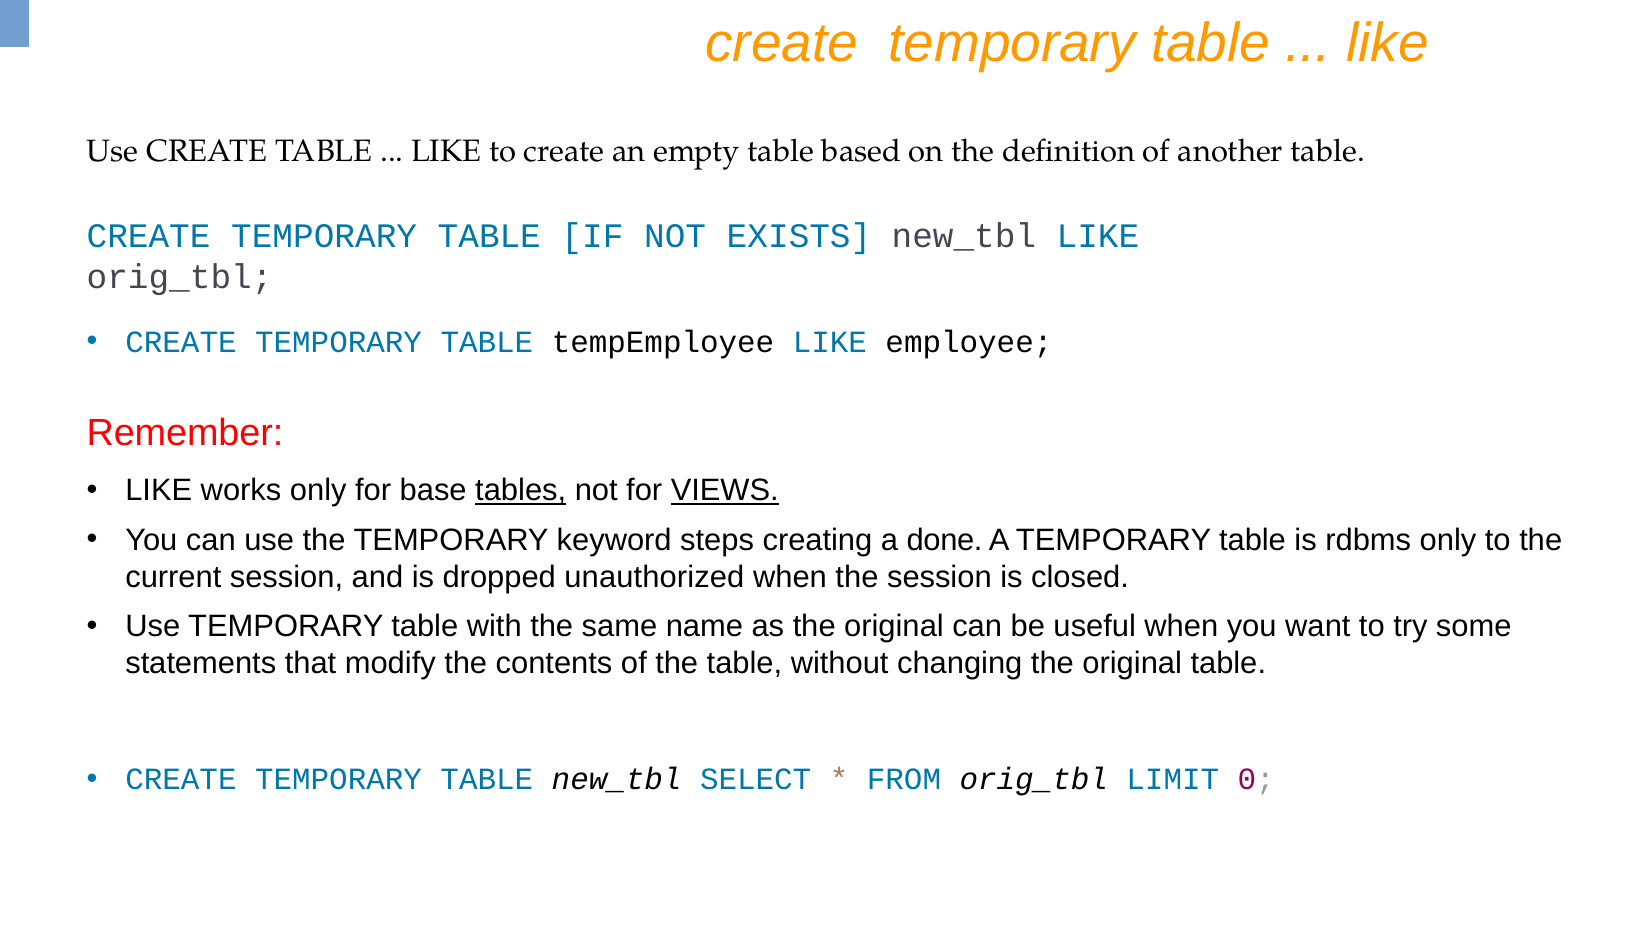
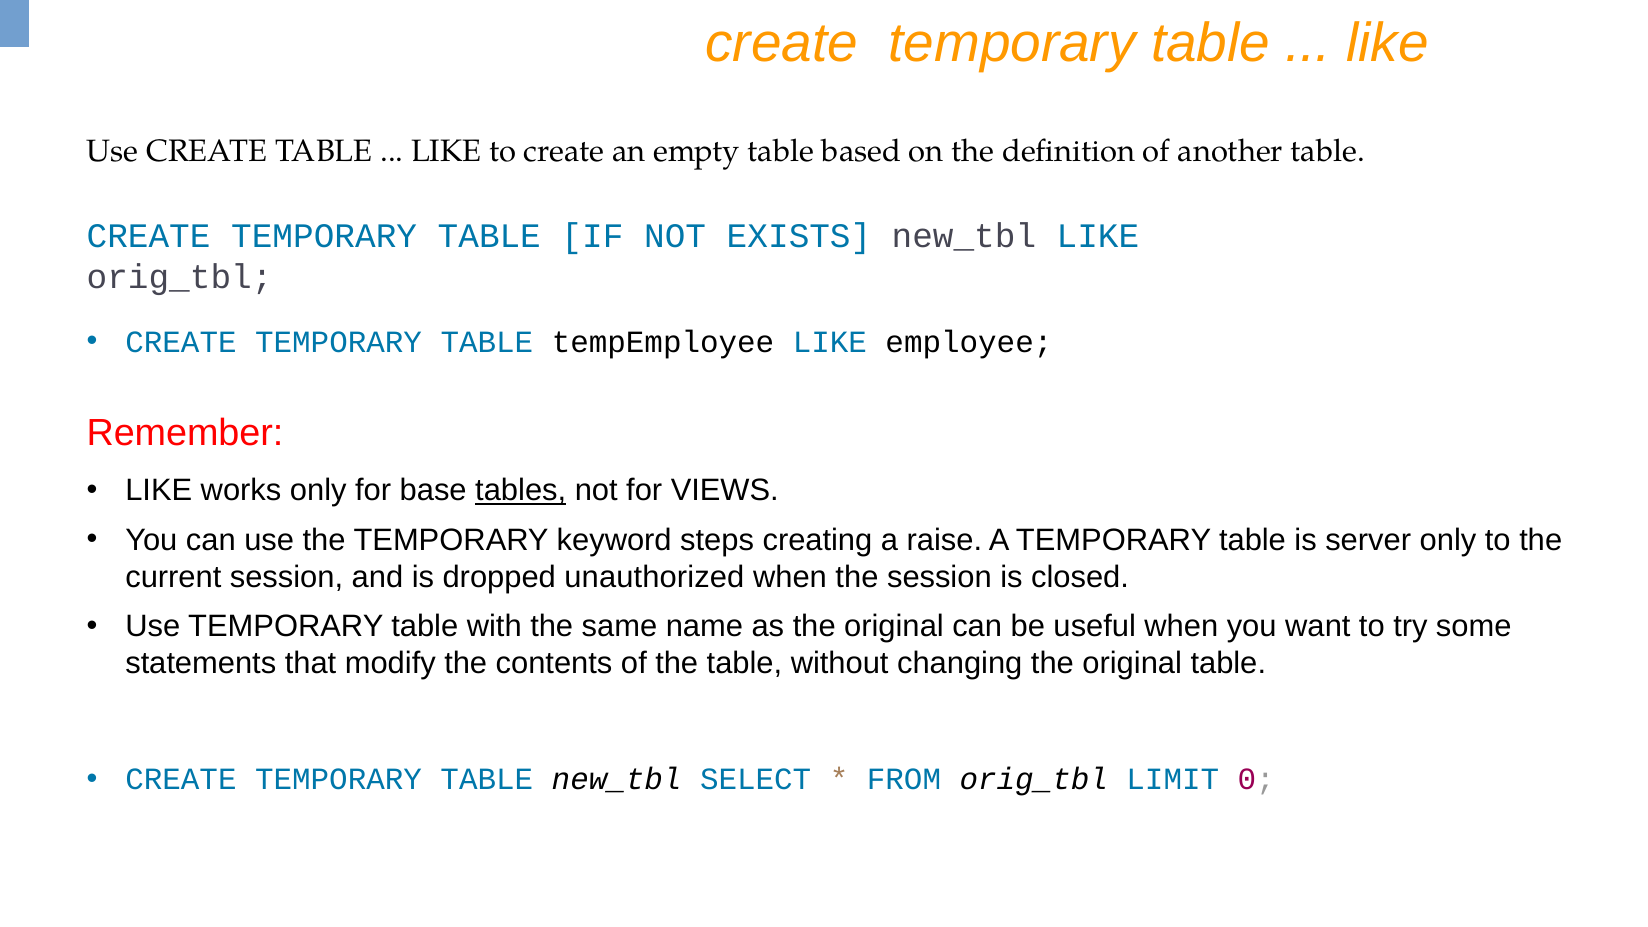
VIEWS underline: present -> none
done: done -> raise
rdbms: rdbms -> server
